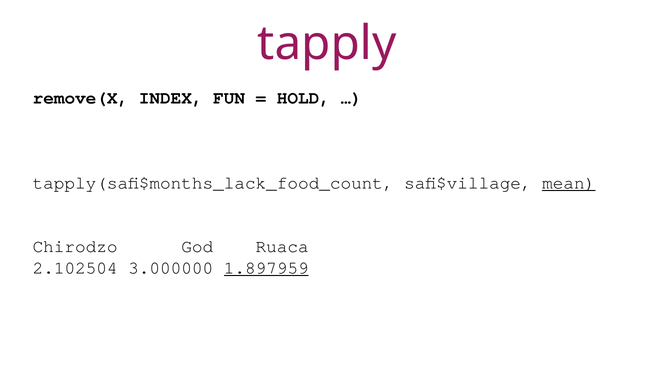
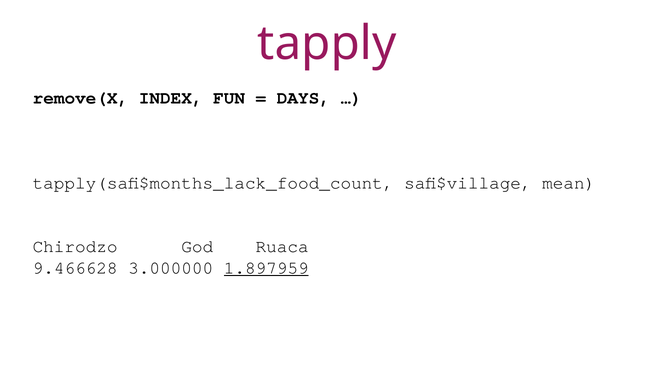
HOLD: HOLD -> DAYS
mean underline: present -> none
2.102504: 2.102504 -> 9.466628
